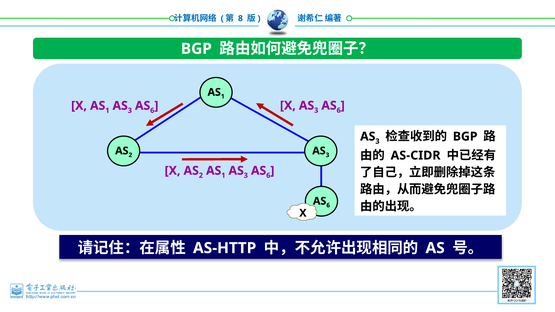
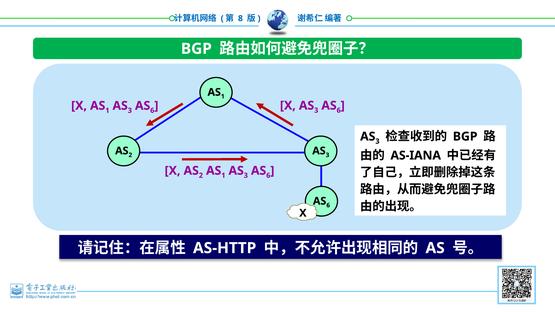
AS-CIDR: AS-CIDR -> AS-IANA
